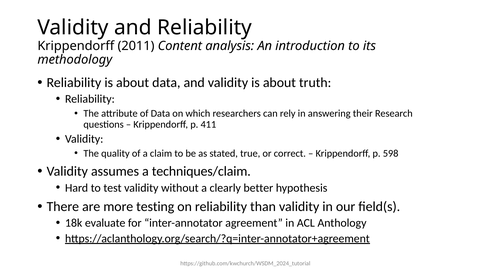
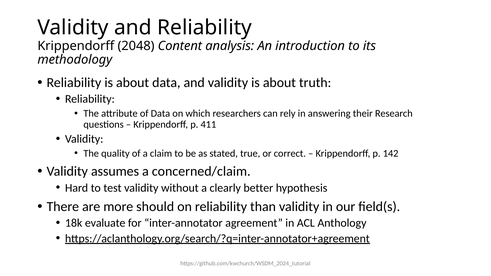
2011: 2011 -> 2048
598: 598 -> 142
techniques/claim: techniques/claim -> concerned/claim
testing: testing -> should
